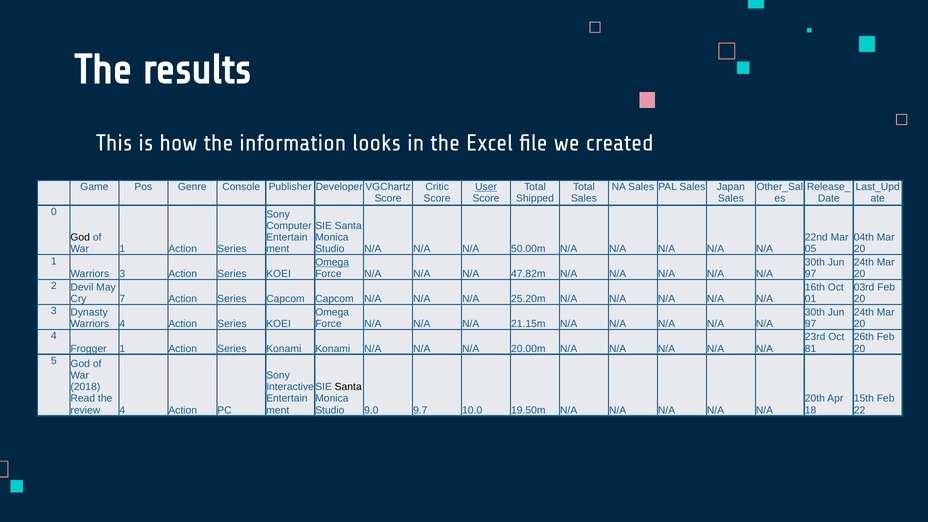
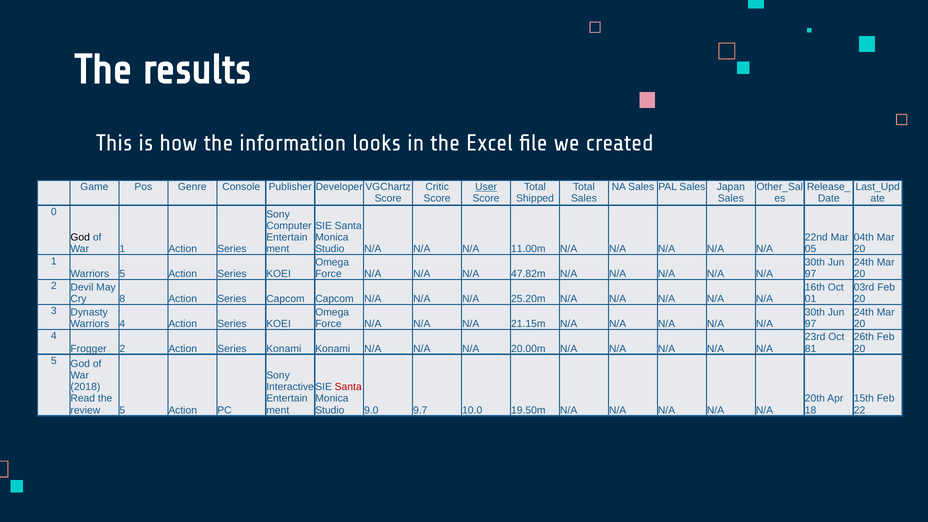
50.00m: 50.00m -> 11.00m
Omega at (332, 262) underline: present -> none
Warriors 3: 3 -> 5
7: 7 -> 8
Frogger 1: 1 -> 2
Santa at (348, 387) colour: black -> red
review 4: 4 -> 5
